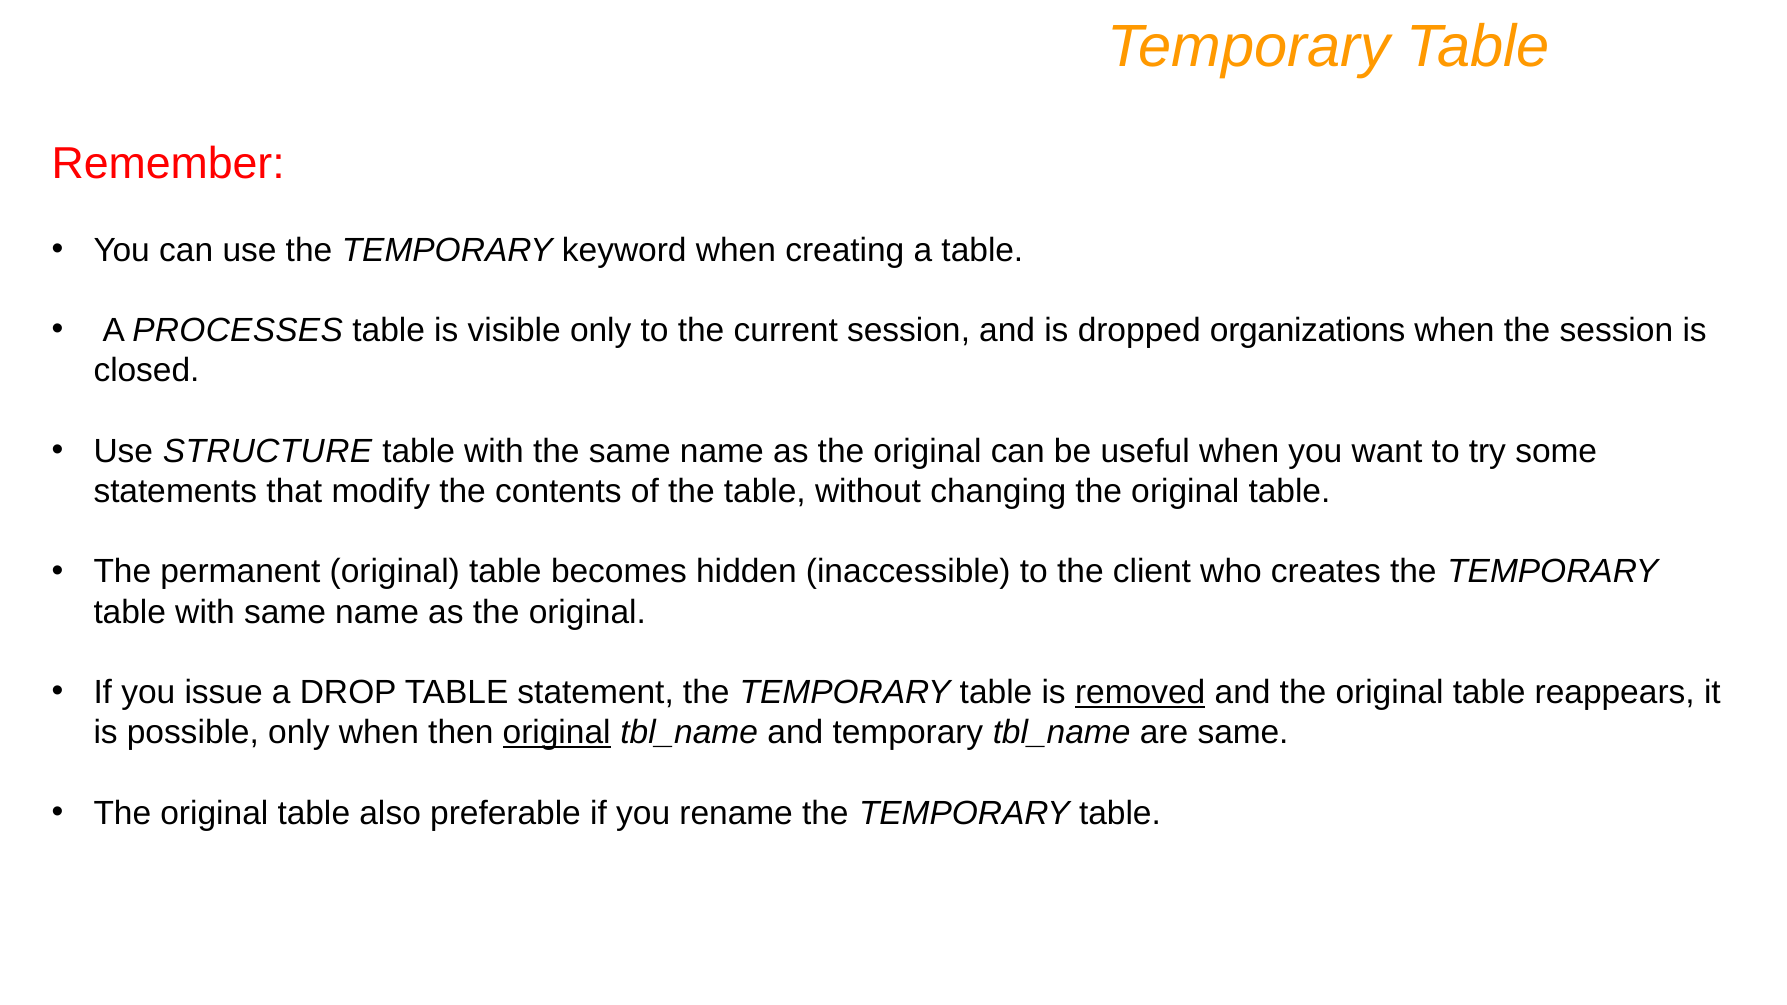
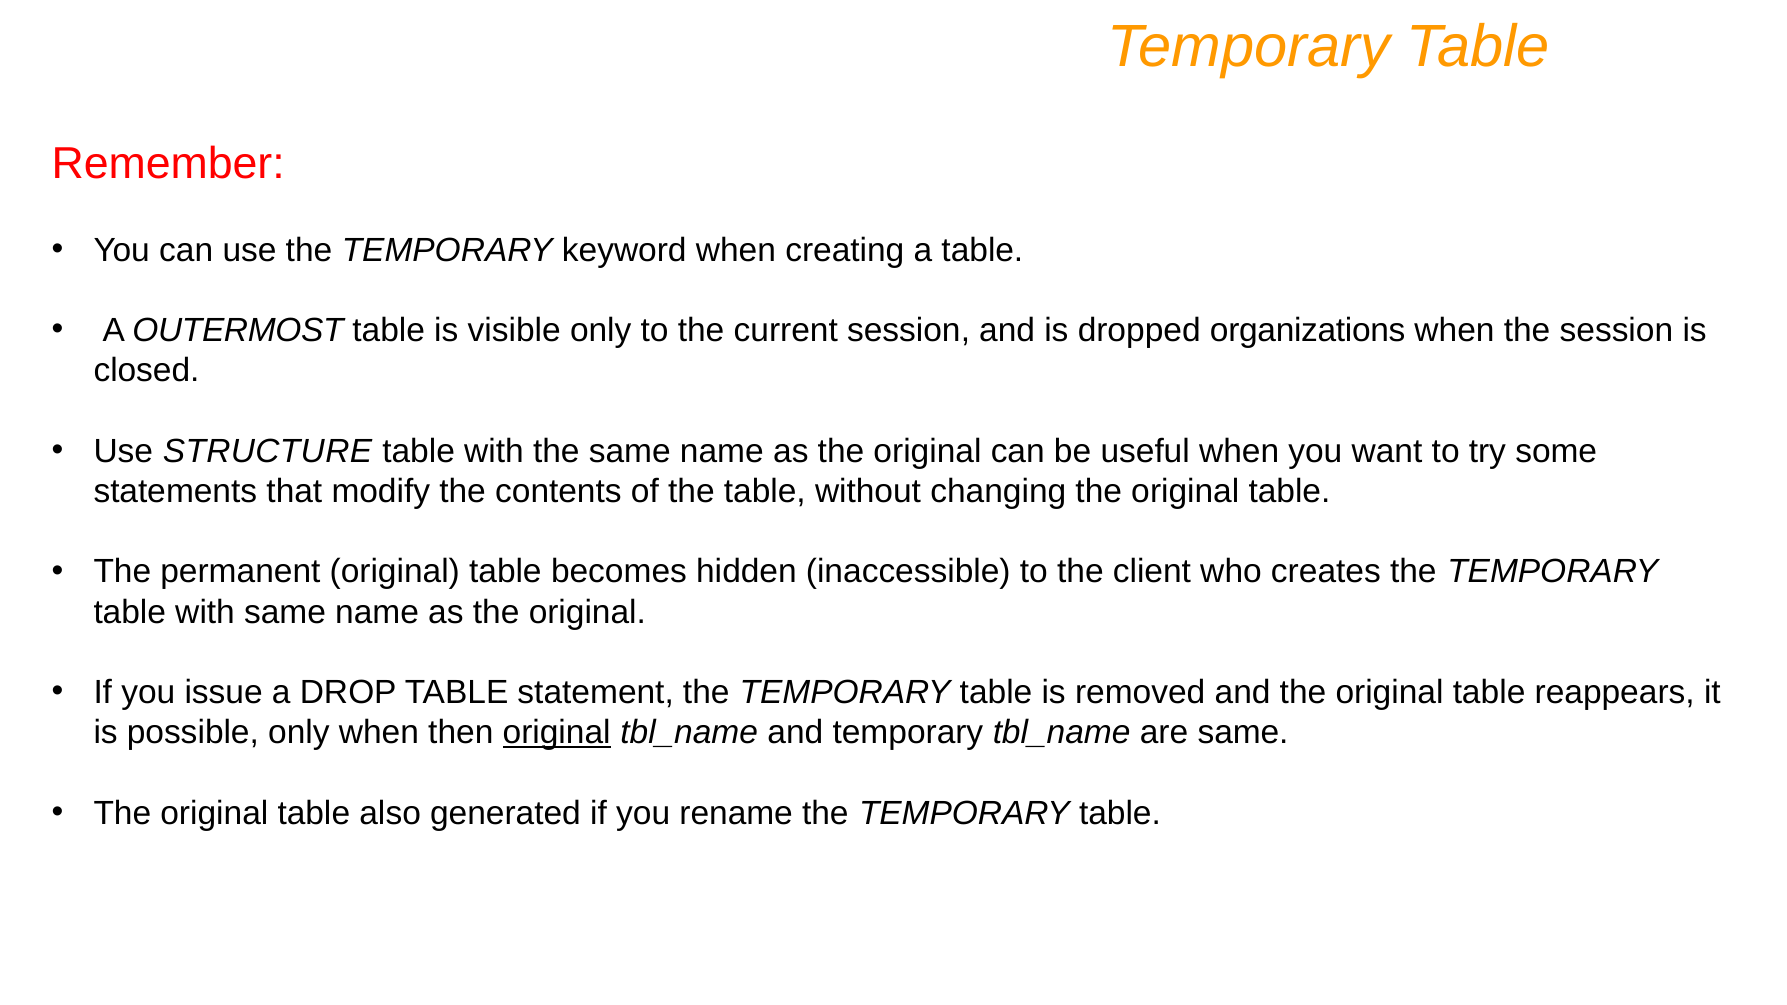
PROCESSES: PROCESSES -> OUTERMOST
removed underline: present -> none
preferable: preferable -> generated
